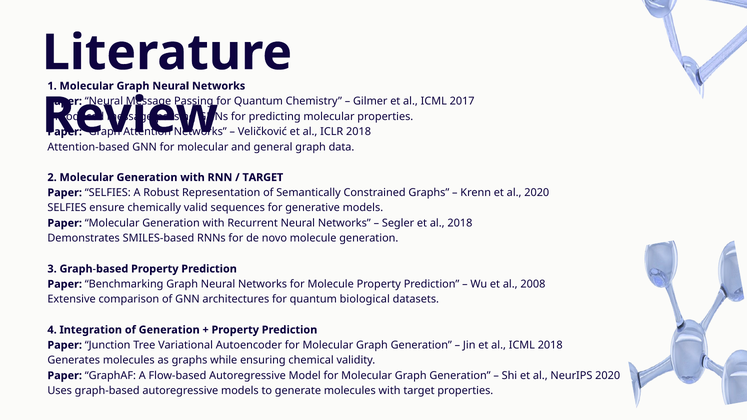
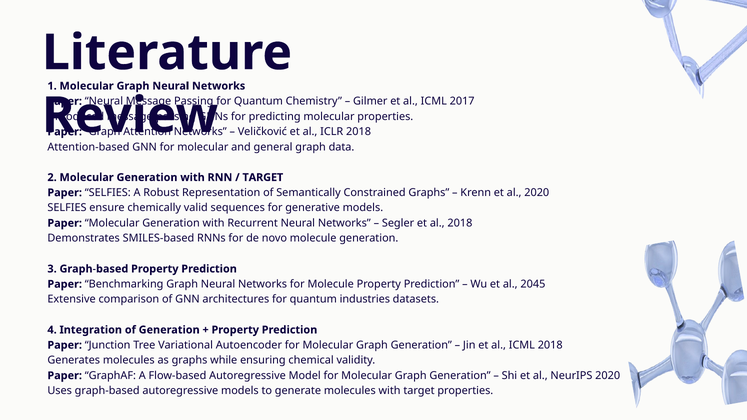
2008: 2008 -> 2045
biological: biological -> industries
